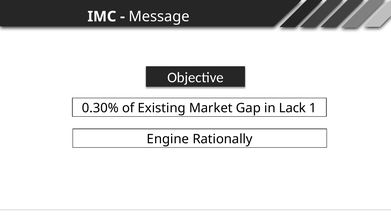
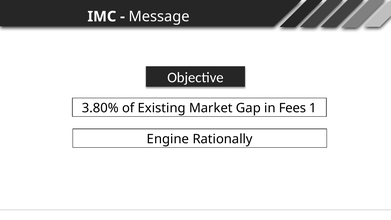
0.30%: 0.30% -> 3.80%
Lack: Lack -> Fees
